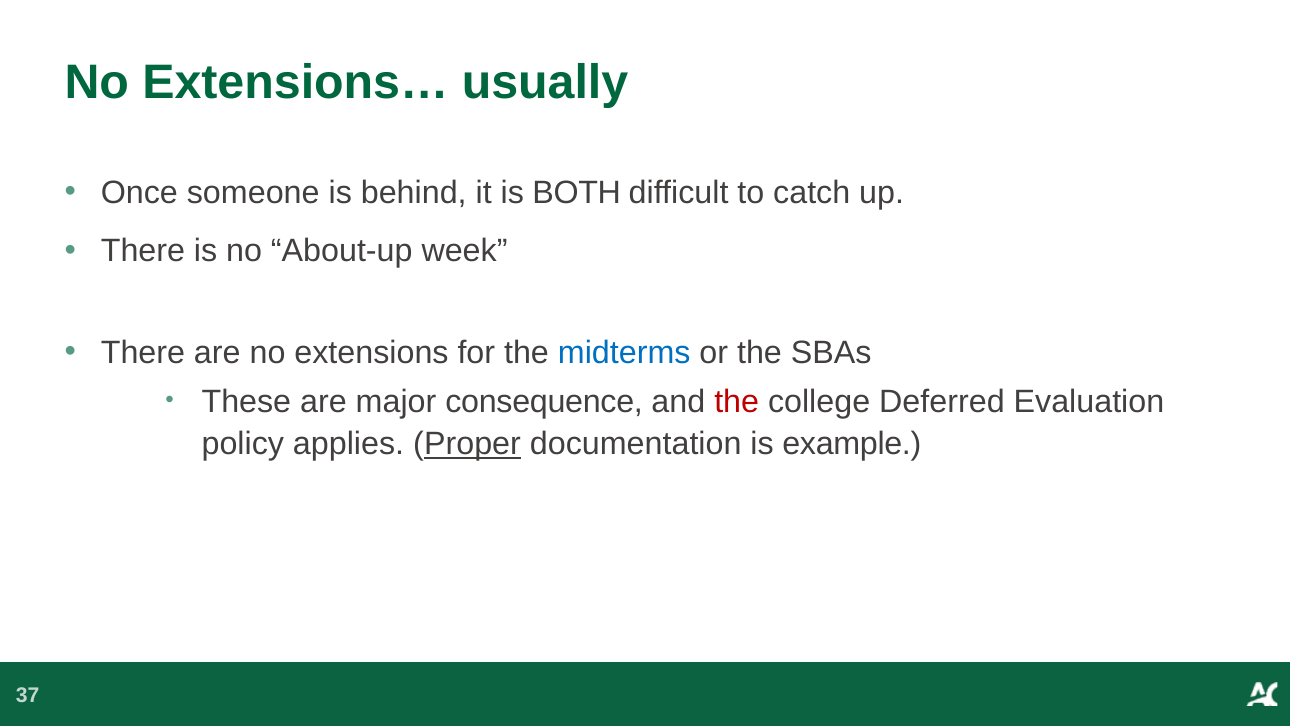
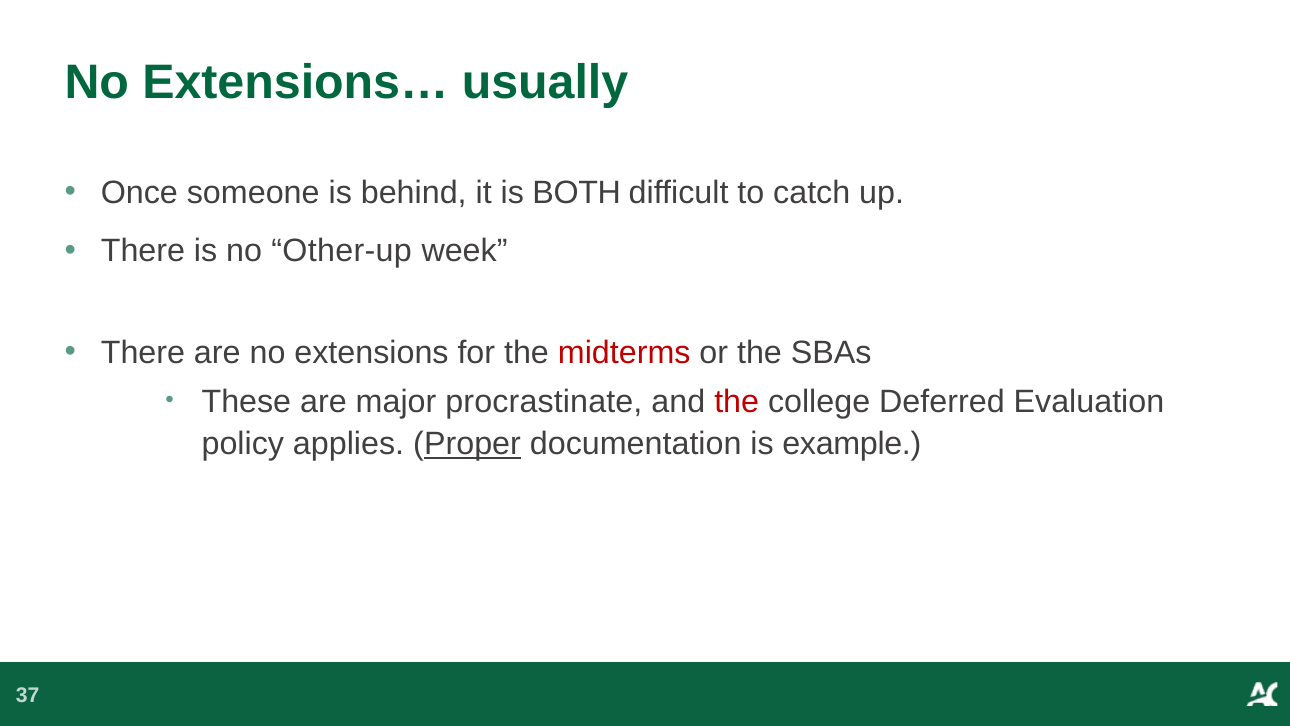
About-up: About-up -> Other-up
midterms colour: blue -> red
consequence: consequence -> procrastinate
